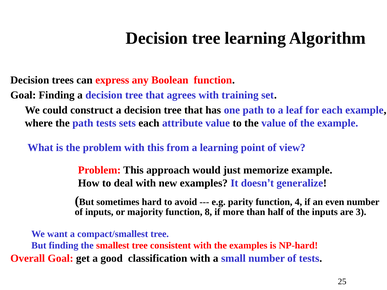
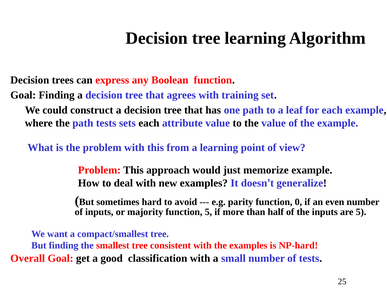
4: 4 -> 0
function 8: 8 -> 5
are 3: 3 -> 5
